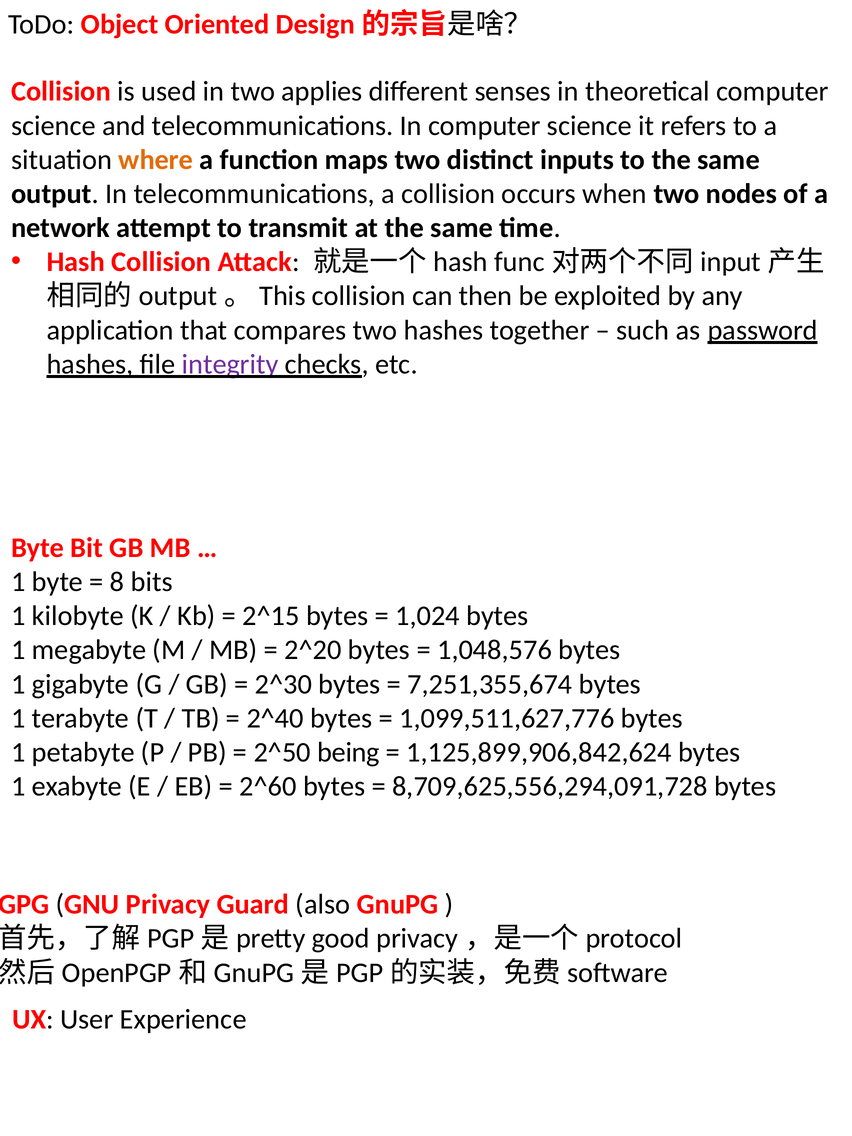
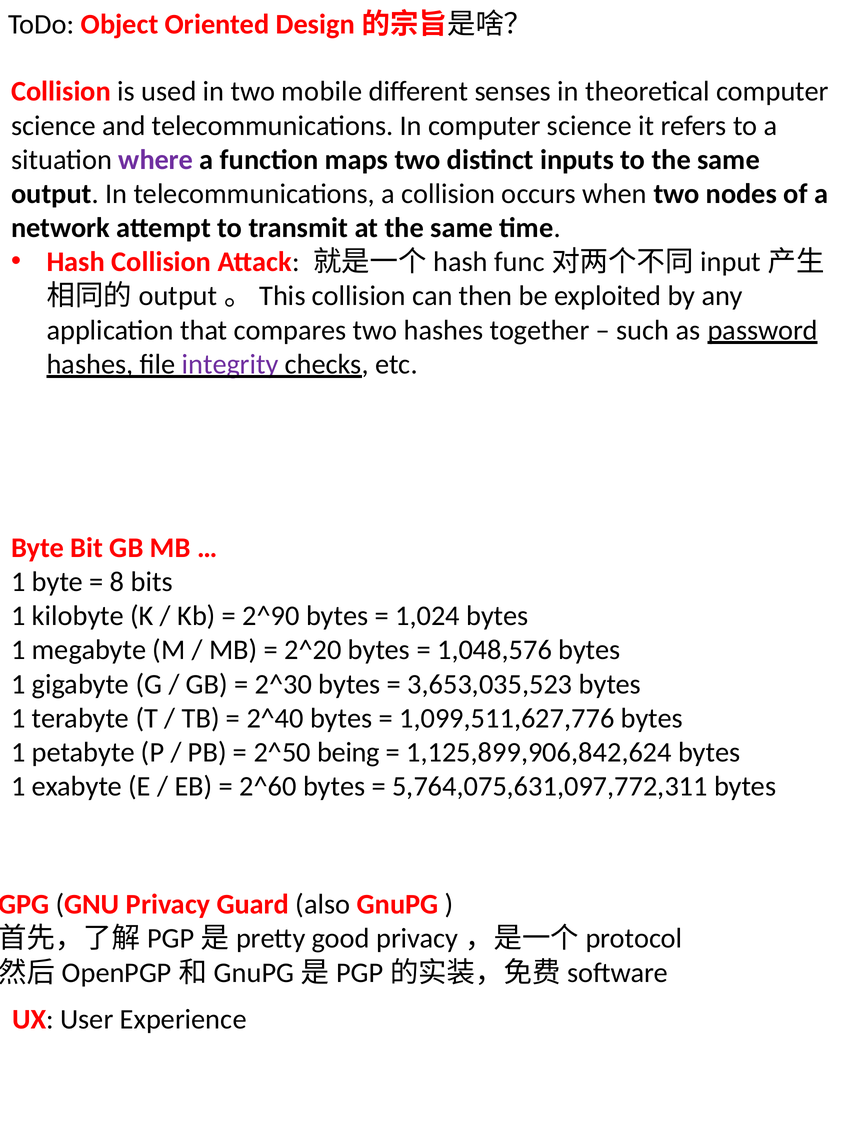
applies: applies -> mobile
where colour: orange -> purple
2^15: 2^15 -> 2^90
7,251,355,674: 7,251,355,674 -> 3,653,035,523
8,709,625,556,294,091,728: 8,709,625,556,294,091,728 -> 5,764,075,631,097,772,311
